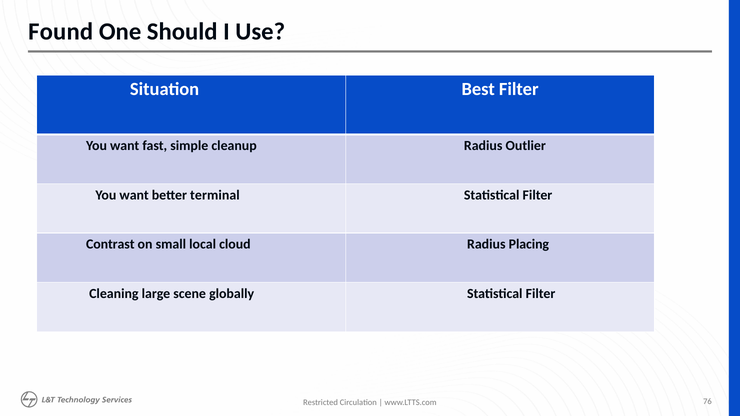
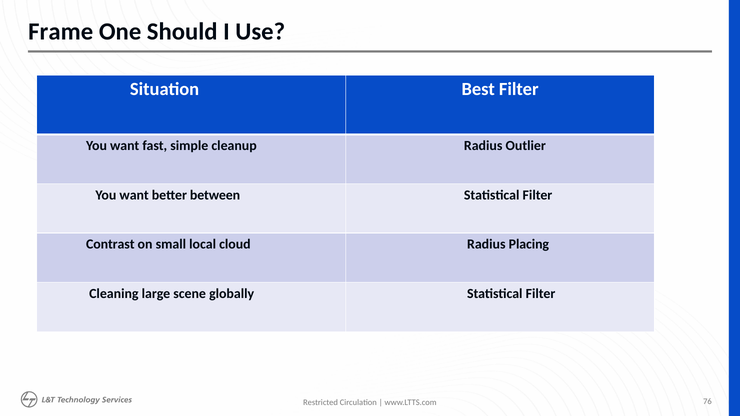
Found: Found -> Frame
terminal: terminal -> between
